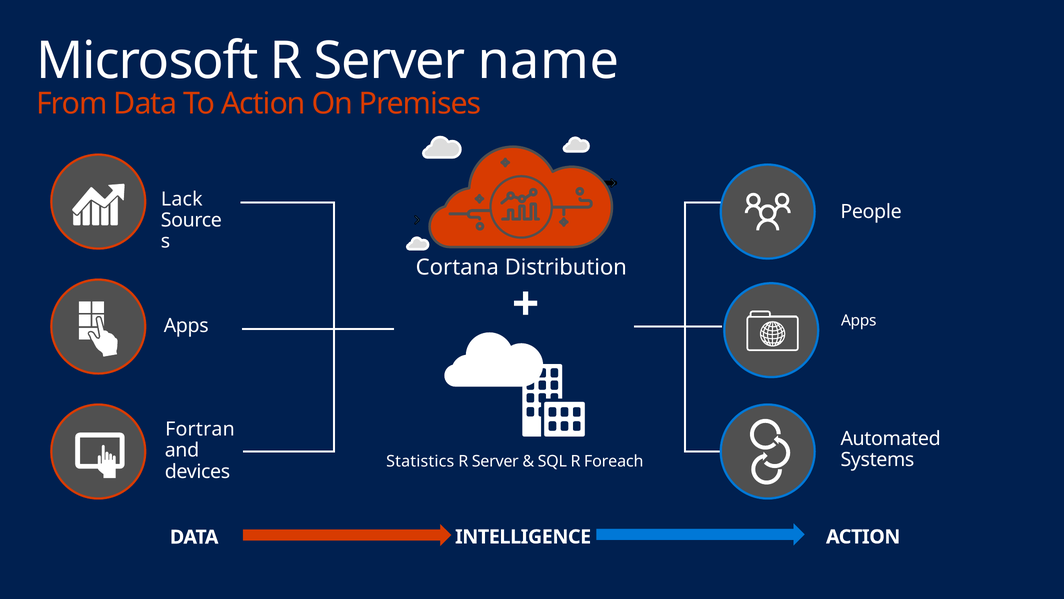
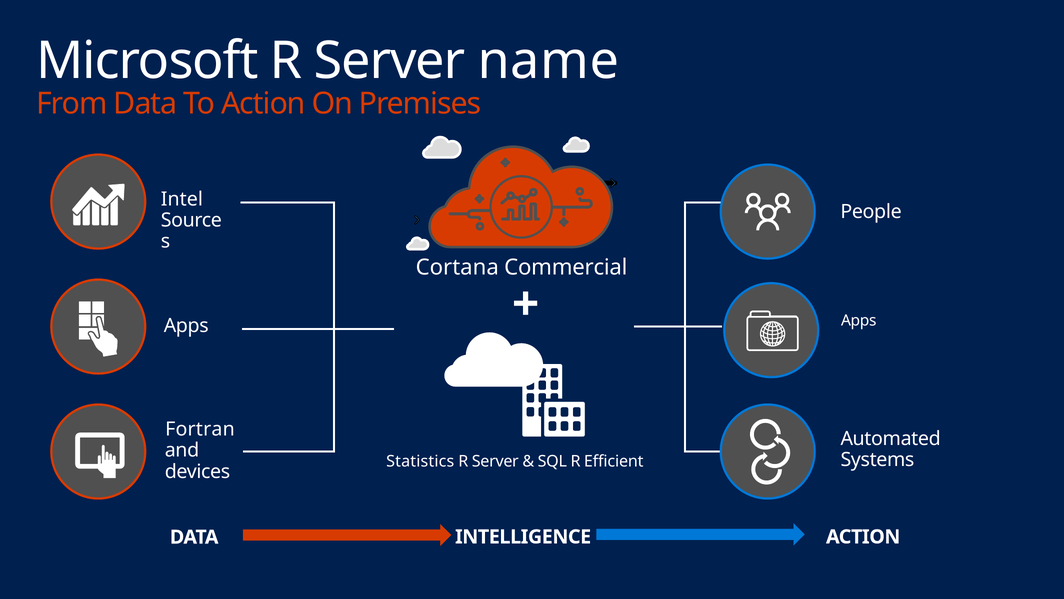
Lack: Lack -> Intel
Distribution: Distribution -> Commercial
Foreach: Foreach -> Efficient
